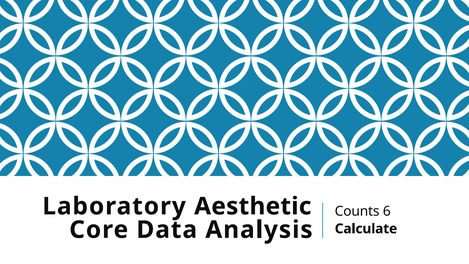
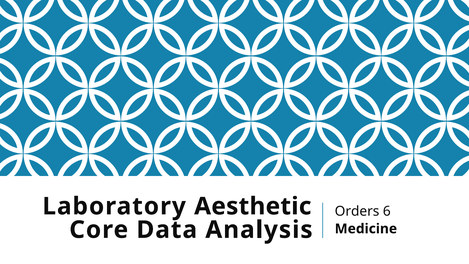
Counts: Counts -> Orders
Calculate: Calculate -> Medicine
